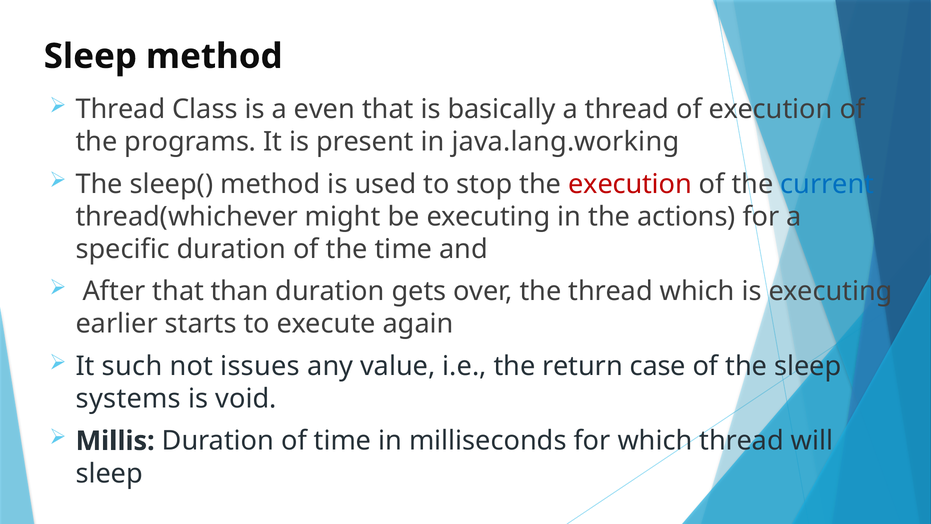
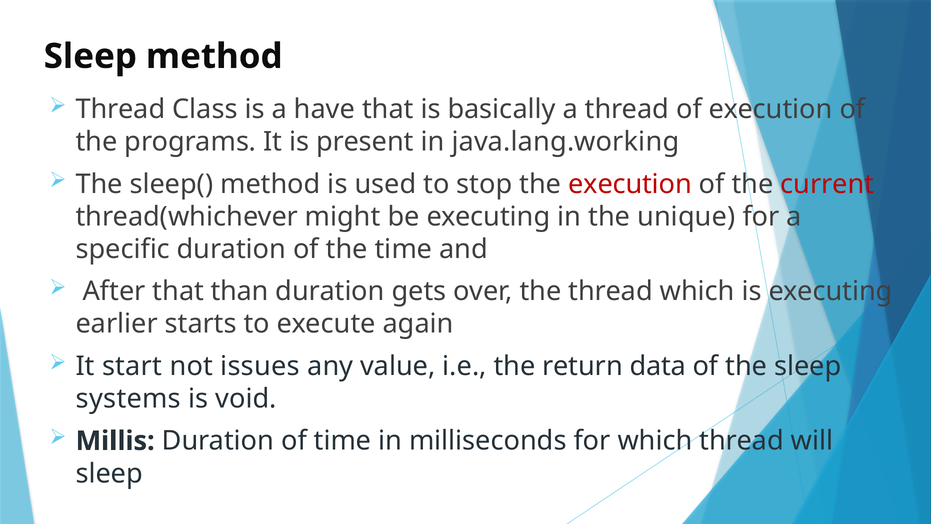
even: even -> have
current colour: blue -> red
actions: actions -> unique
such: such -> start
case: case -> data
